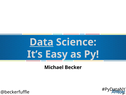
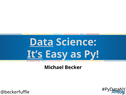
It’s underline: none -> present
